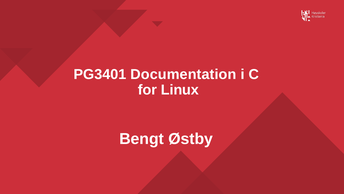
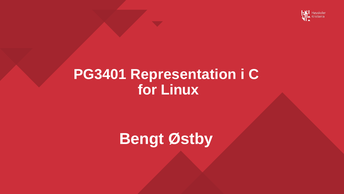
Documentation: Documentation -> Representation
